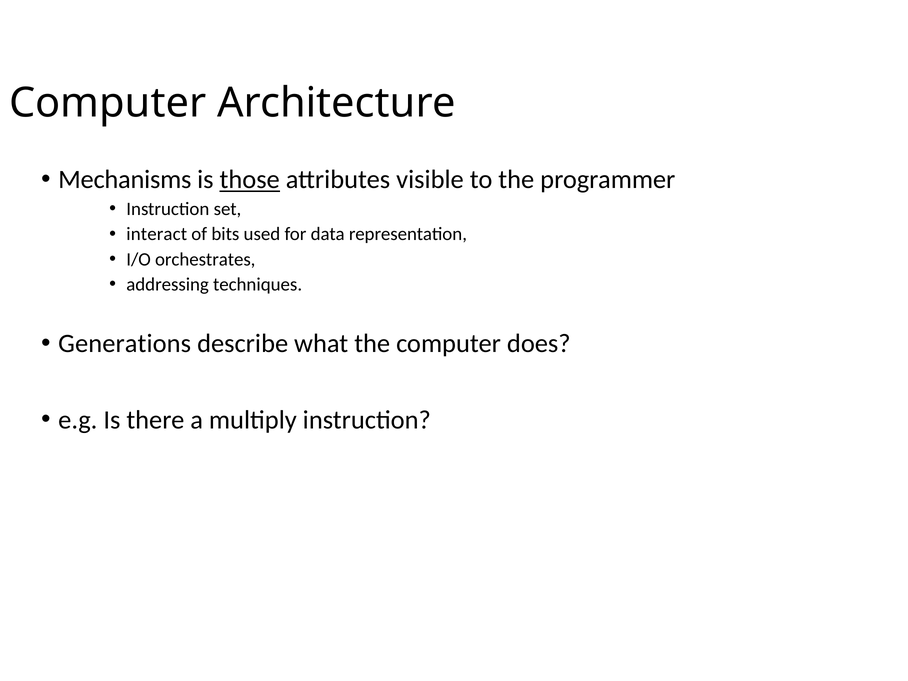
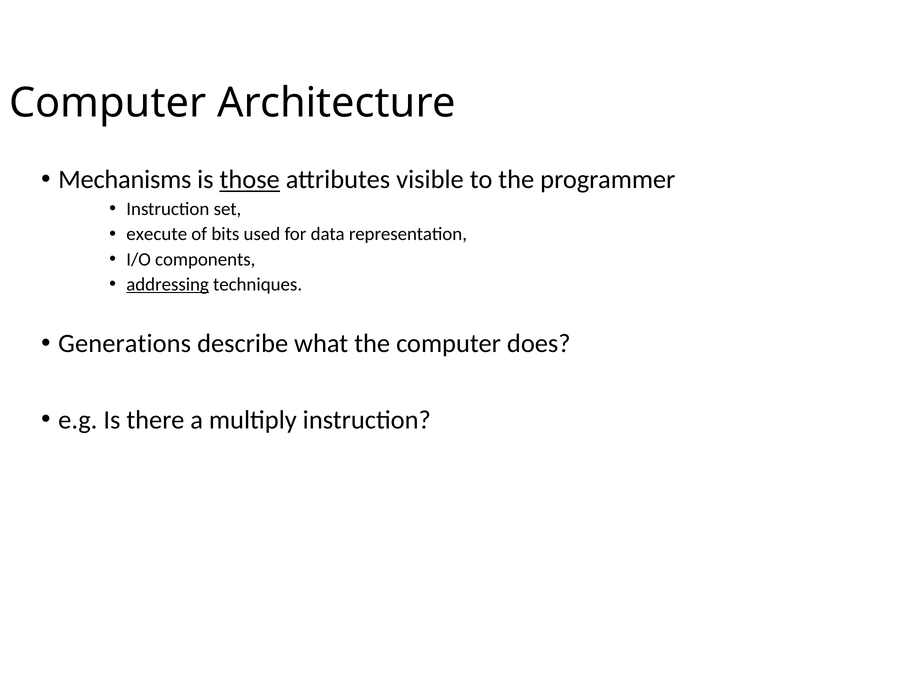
interact: interact -> execute
orchestrates: orchestrates -> components
addressing underline: none -> present
